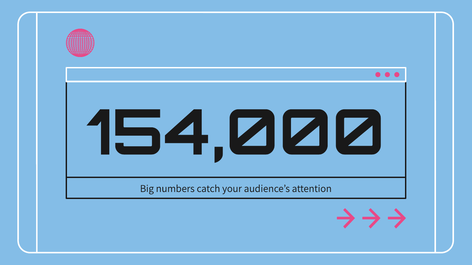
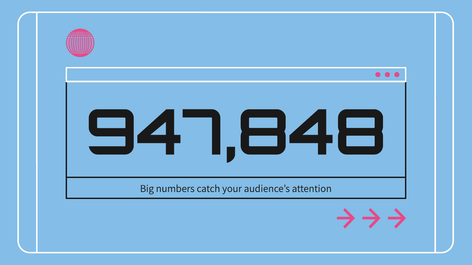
154,000: 154,000 -> 947,848
